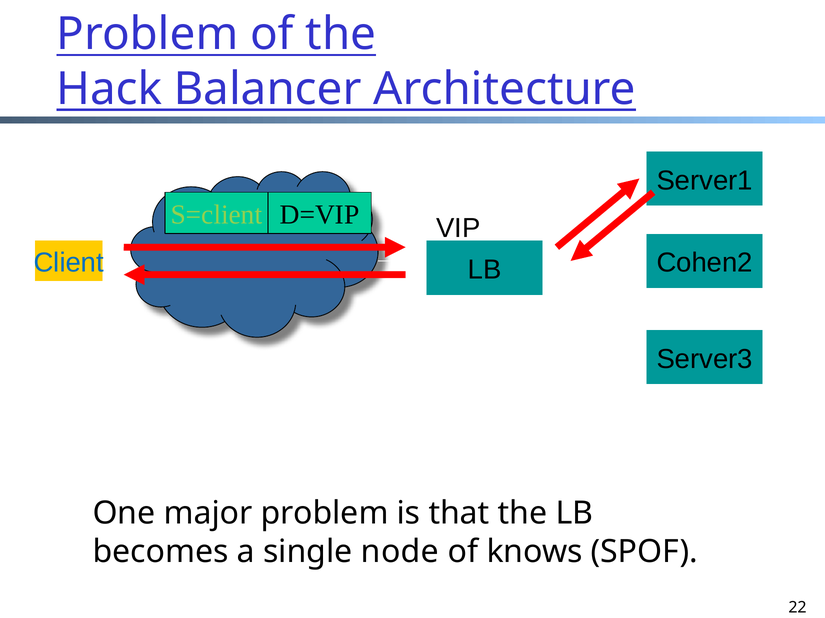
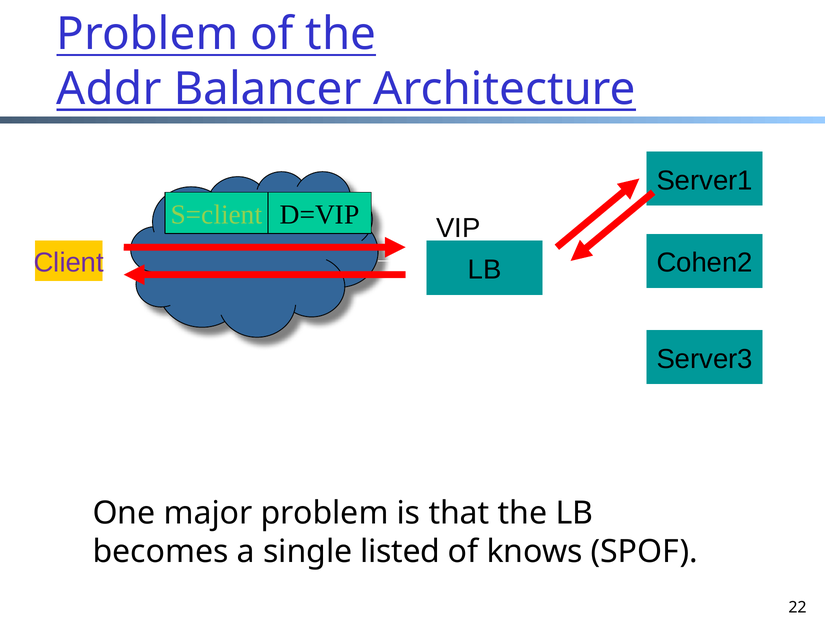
Hack: Hack -> Addr
Client colour: blue -> purple
node: node -> listed
